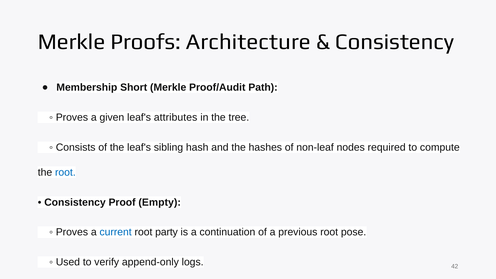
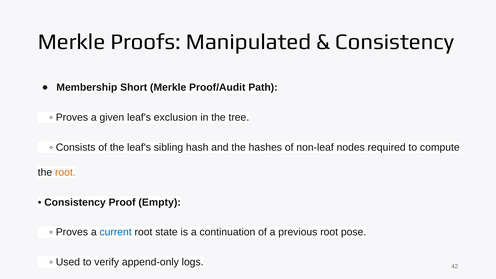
Architecture: Architecture -> Manipulated
attributes: attributes -> exclusion
root at (65, 172) colour: blue -> orange
party: party -> state
